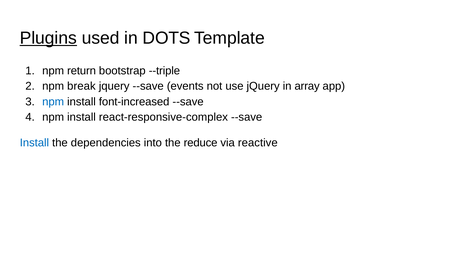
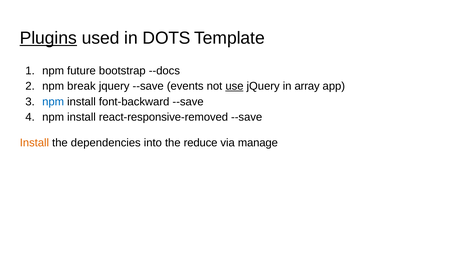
return: return -> future
--triple: --triple -> --docs
use underline: none -> present
font-increased: font-increased -> font-backward
react-responsive-complex: react-responsive-complex -> react-responsive-removed
Install at (34, 143) colour: blue -> orange
reactive: reactive -> manage
